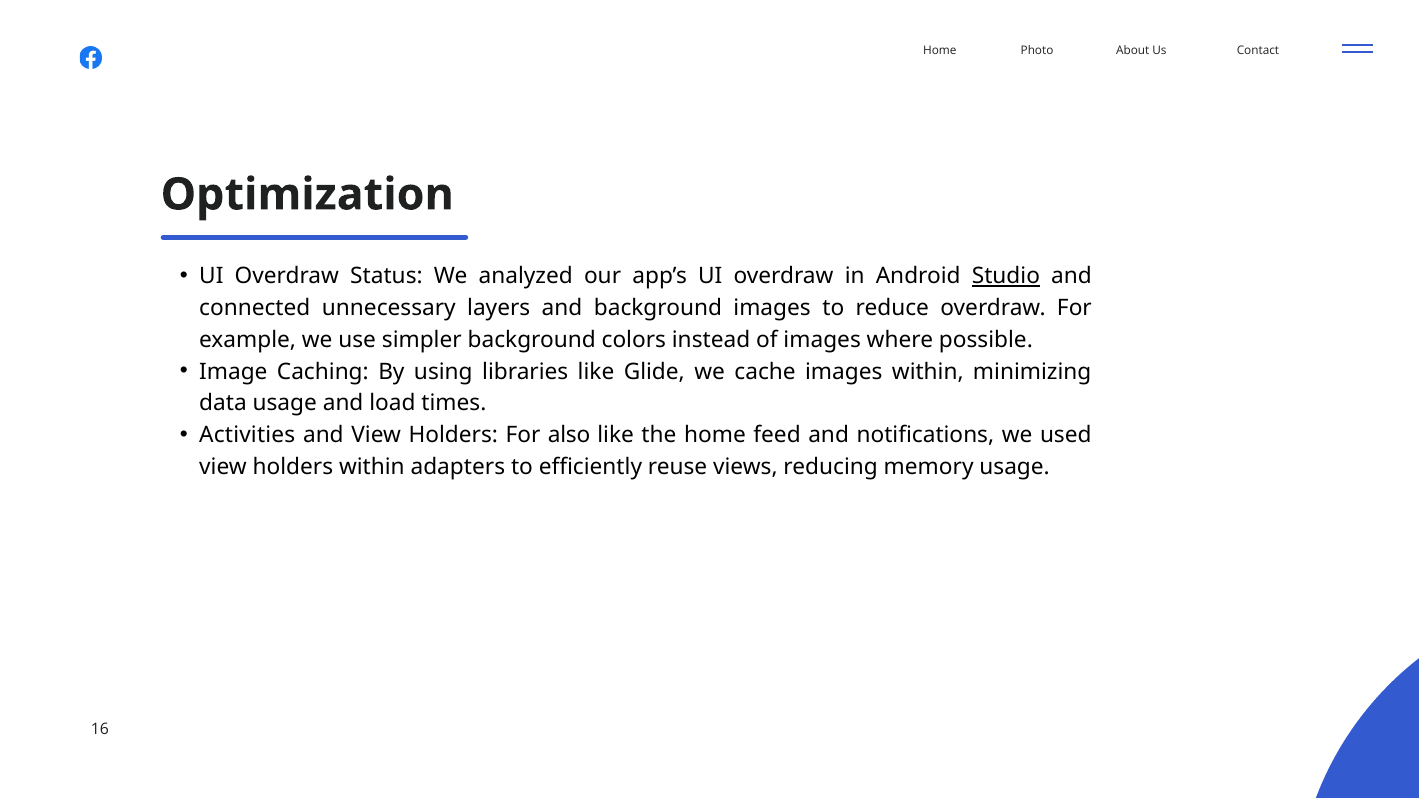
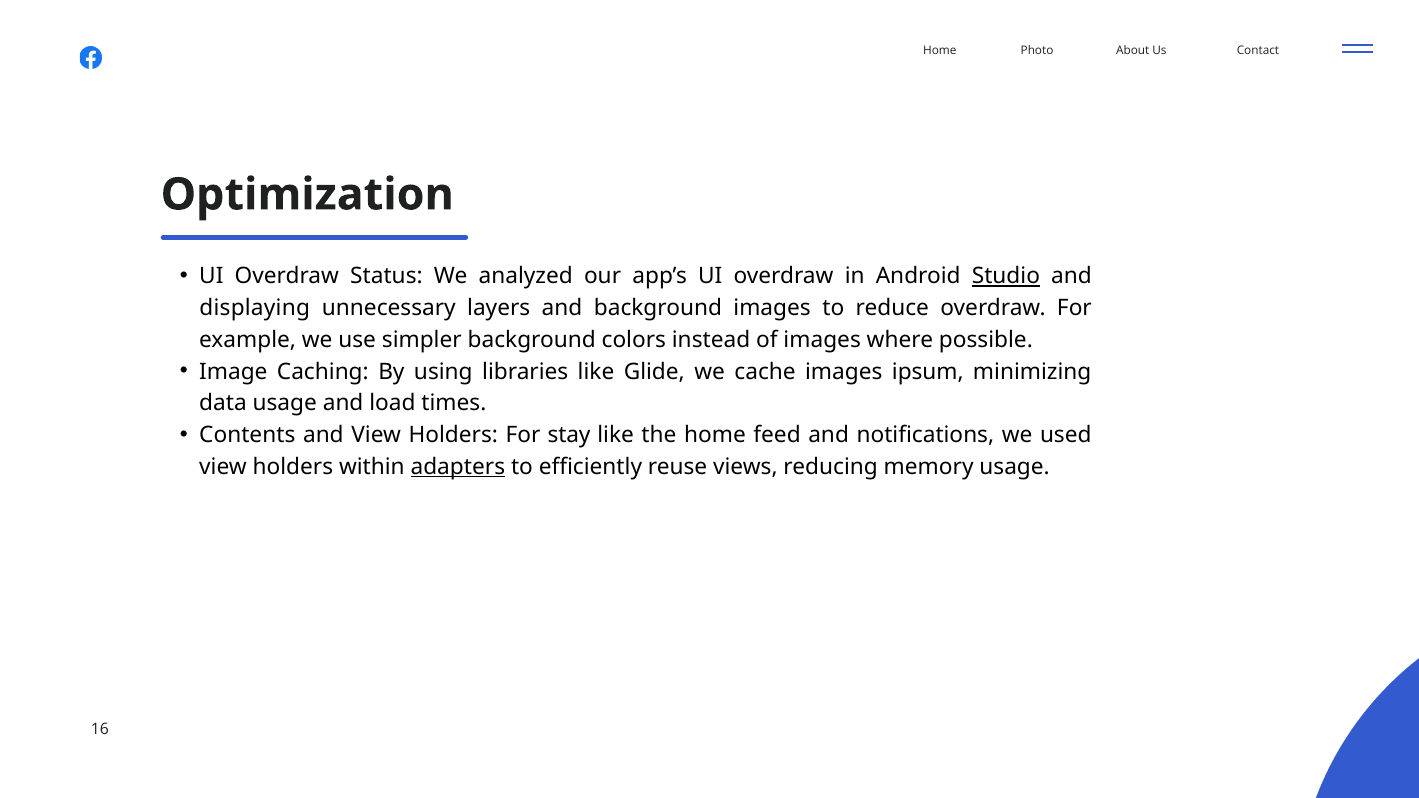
connected: connected -> displaying
images within: within -> ipsum
Activities: Activities -> Contents
also: also -> stay
adapters underline: none -> present
